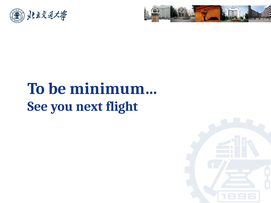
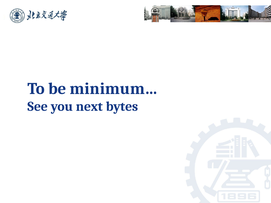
flight: flight -> bytes
